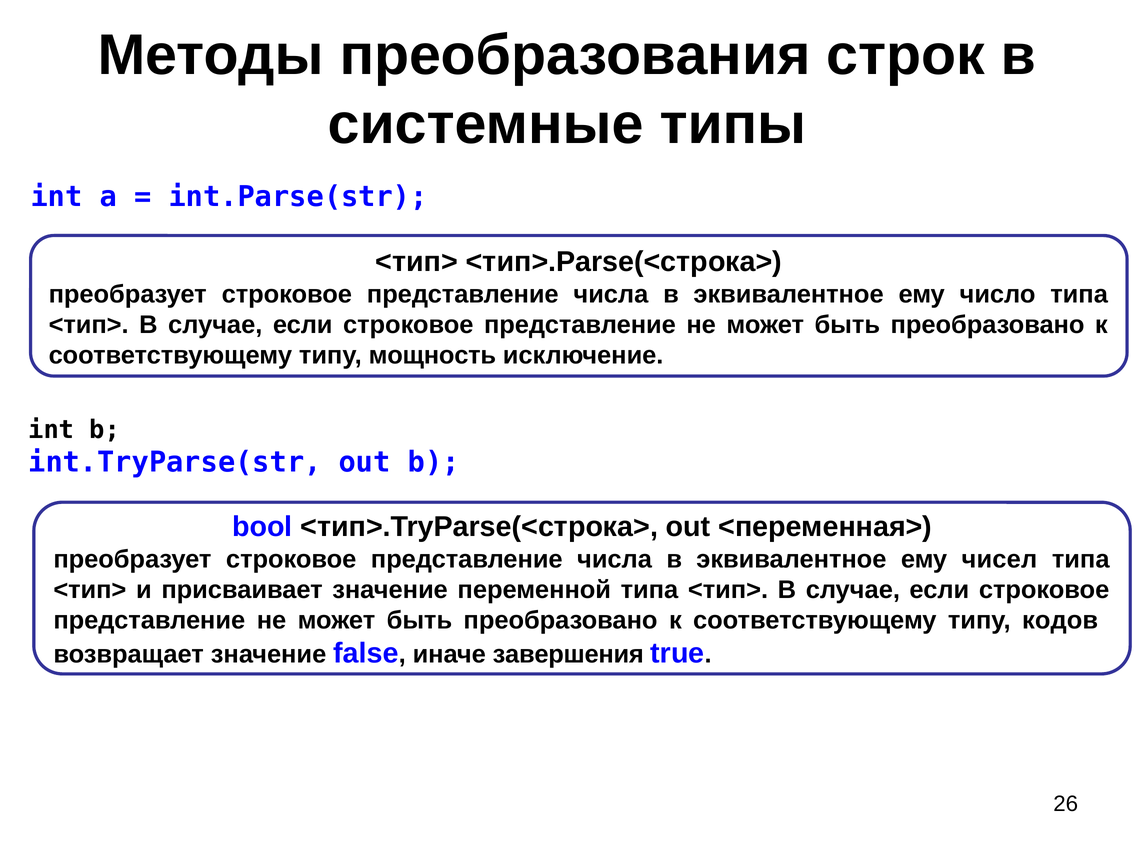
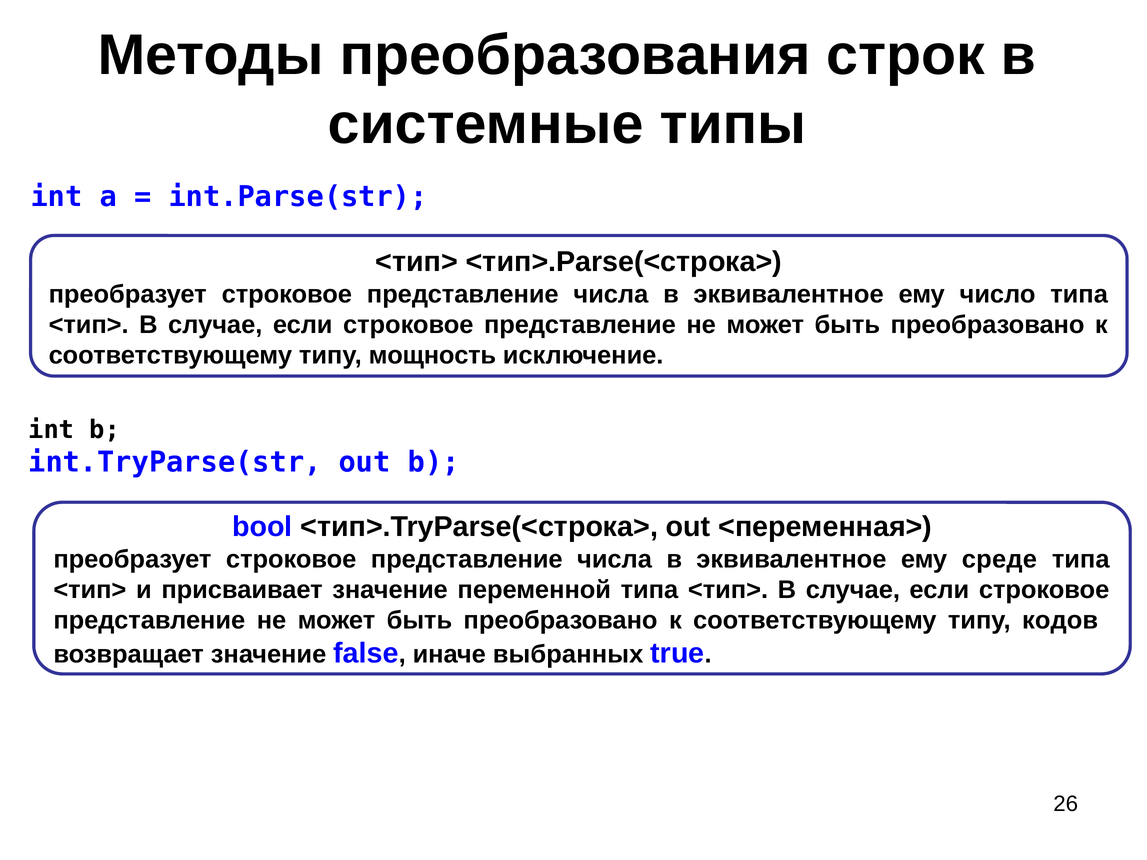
чисел: чисел -> среде
завершения: завершения -> выбранных
